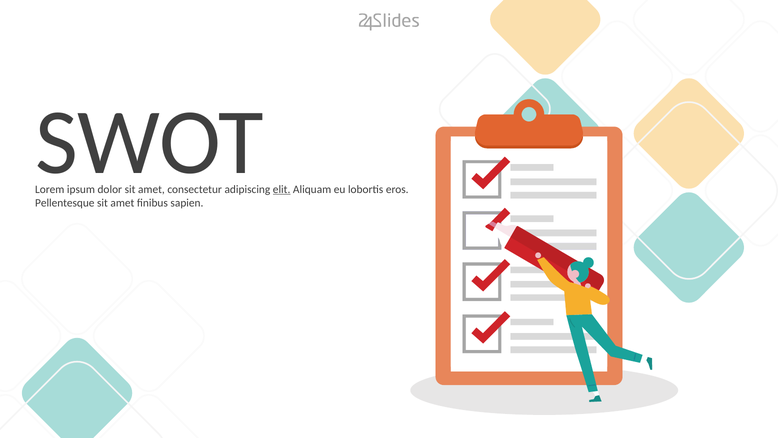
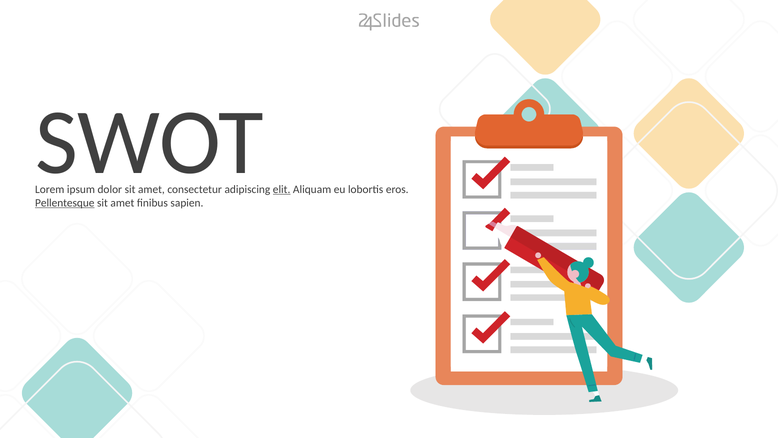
Pellentesque underline: none -> present
